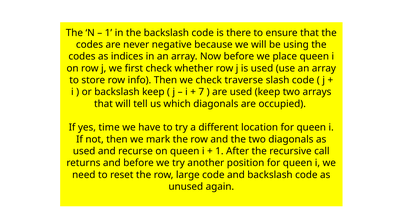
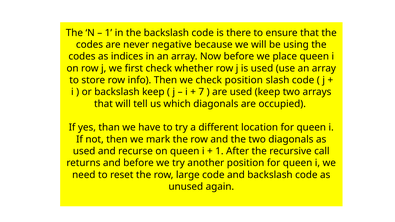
check traverse: traverse -> position
time: time -> than
